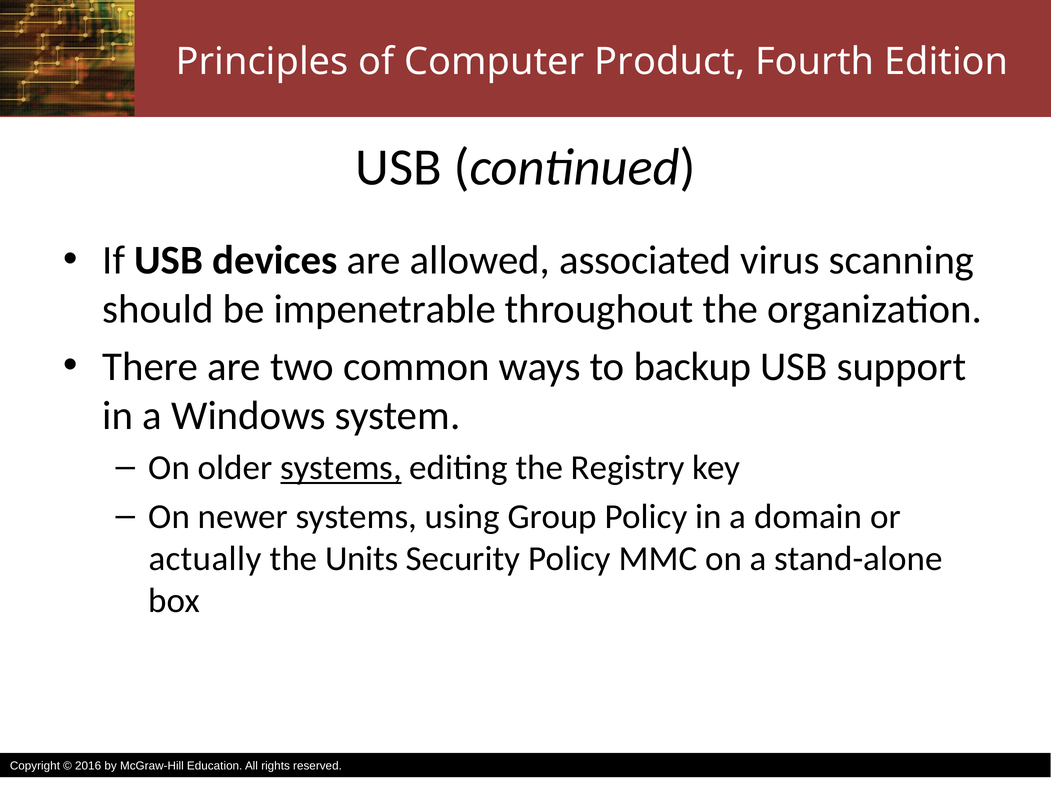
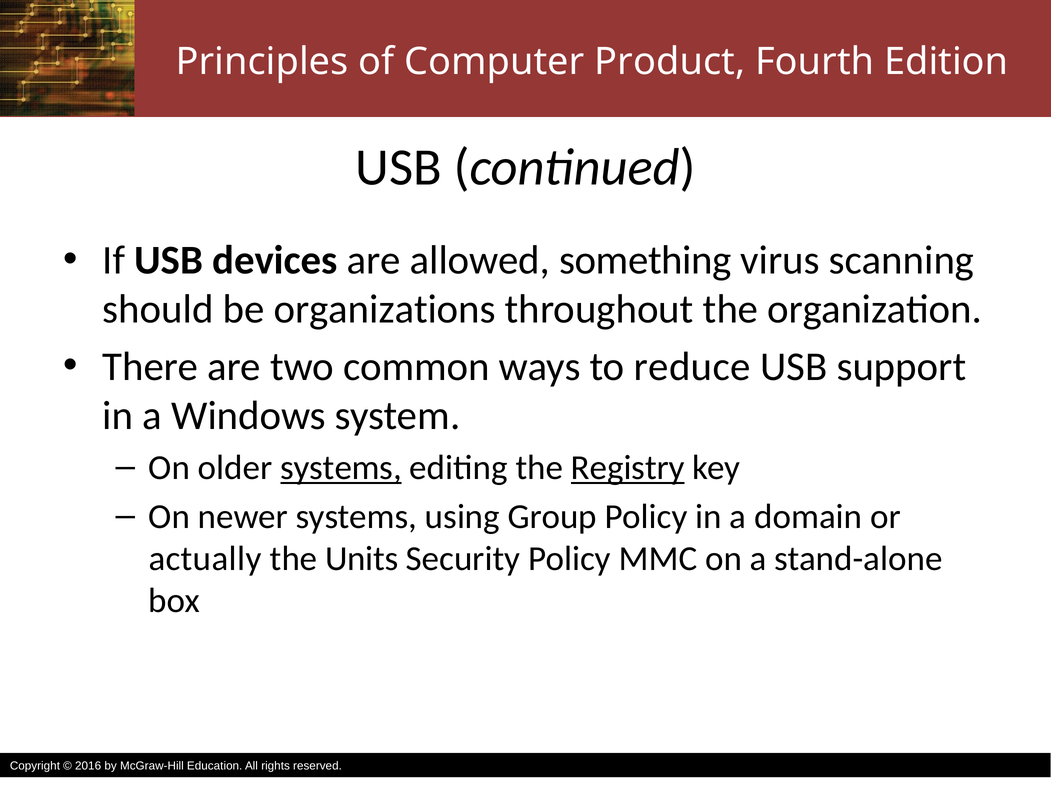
associated: associated -> something
impenetrable: impenetrable -> organizations
backup: backup -> reduce
Registry underline: none -> present
